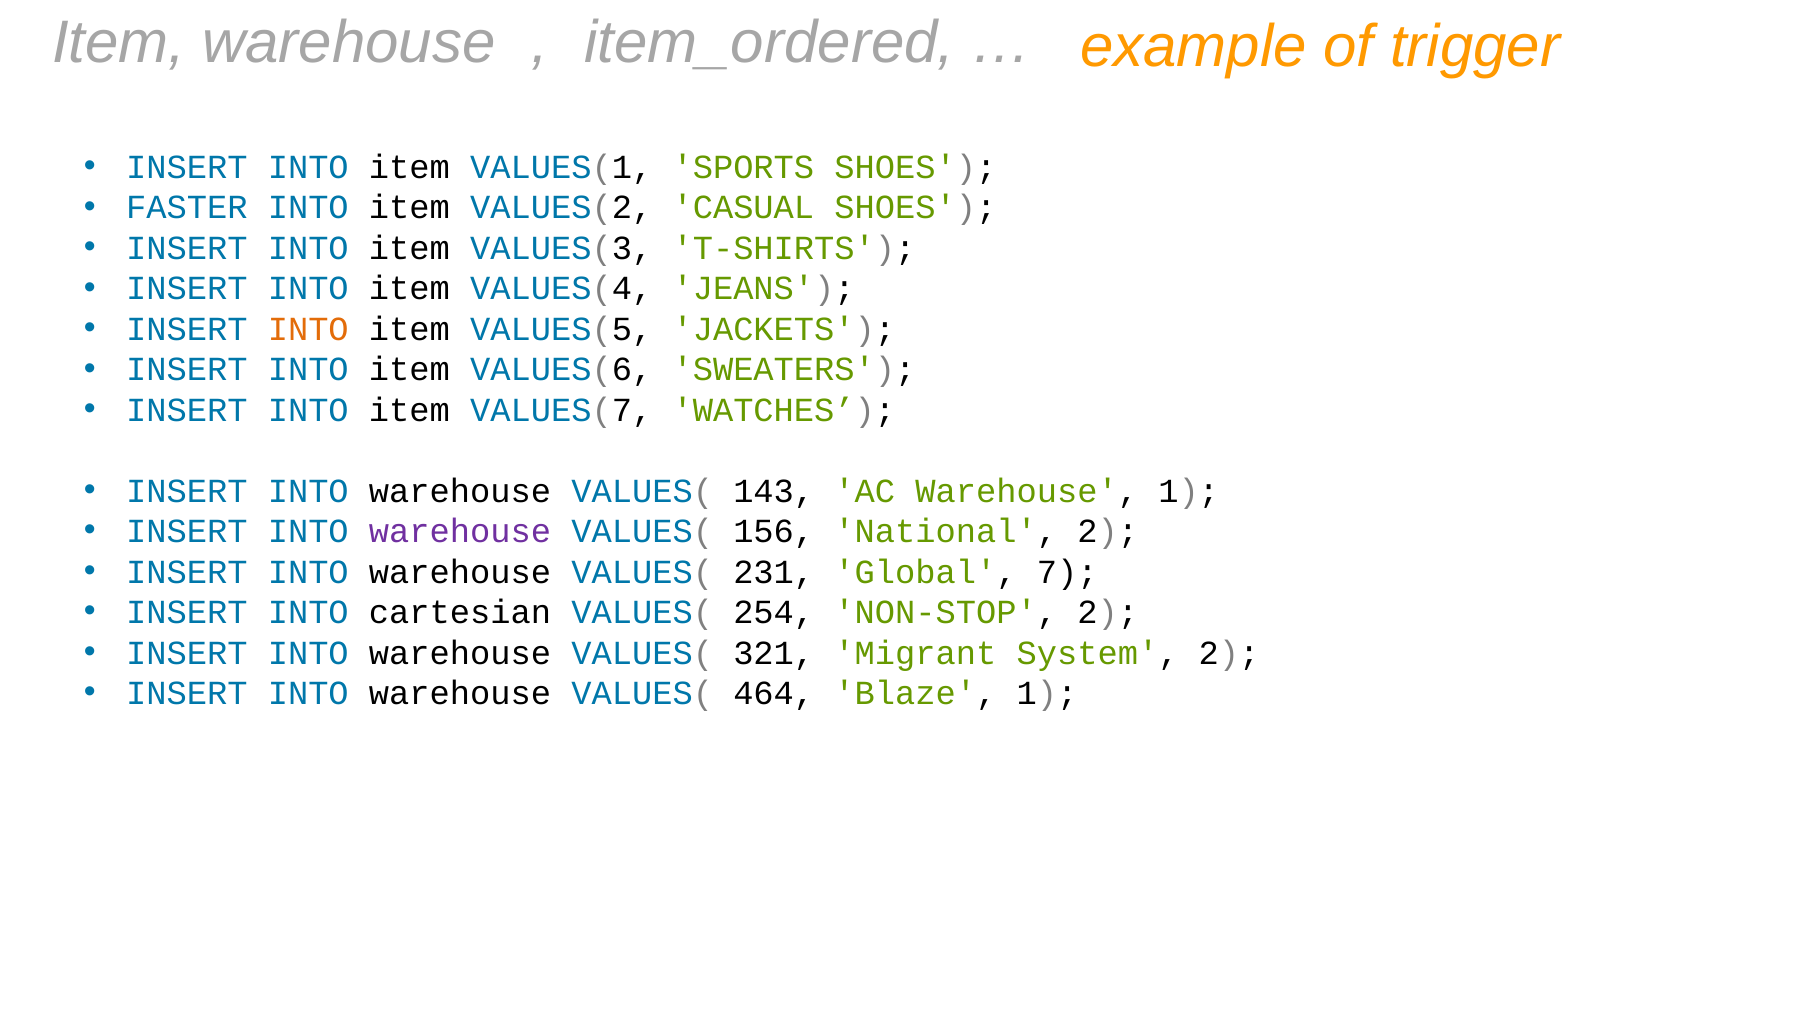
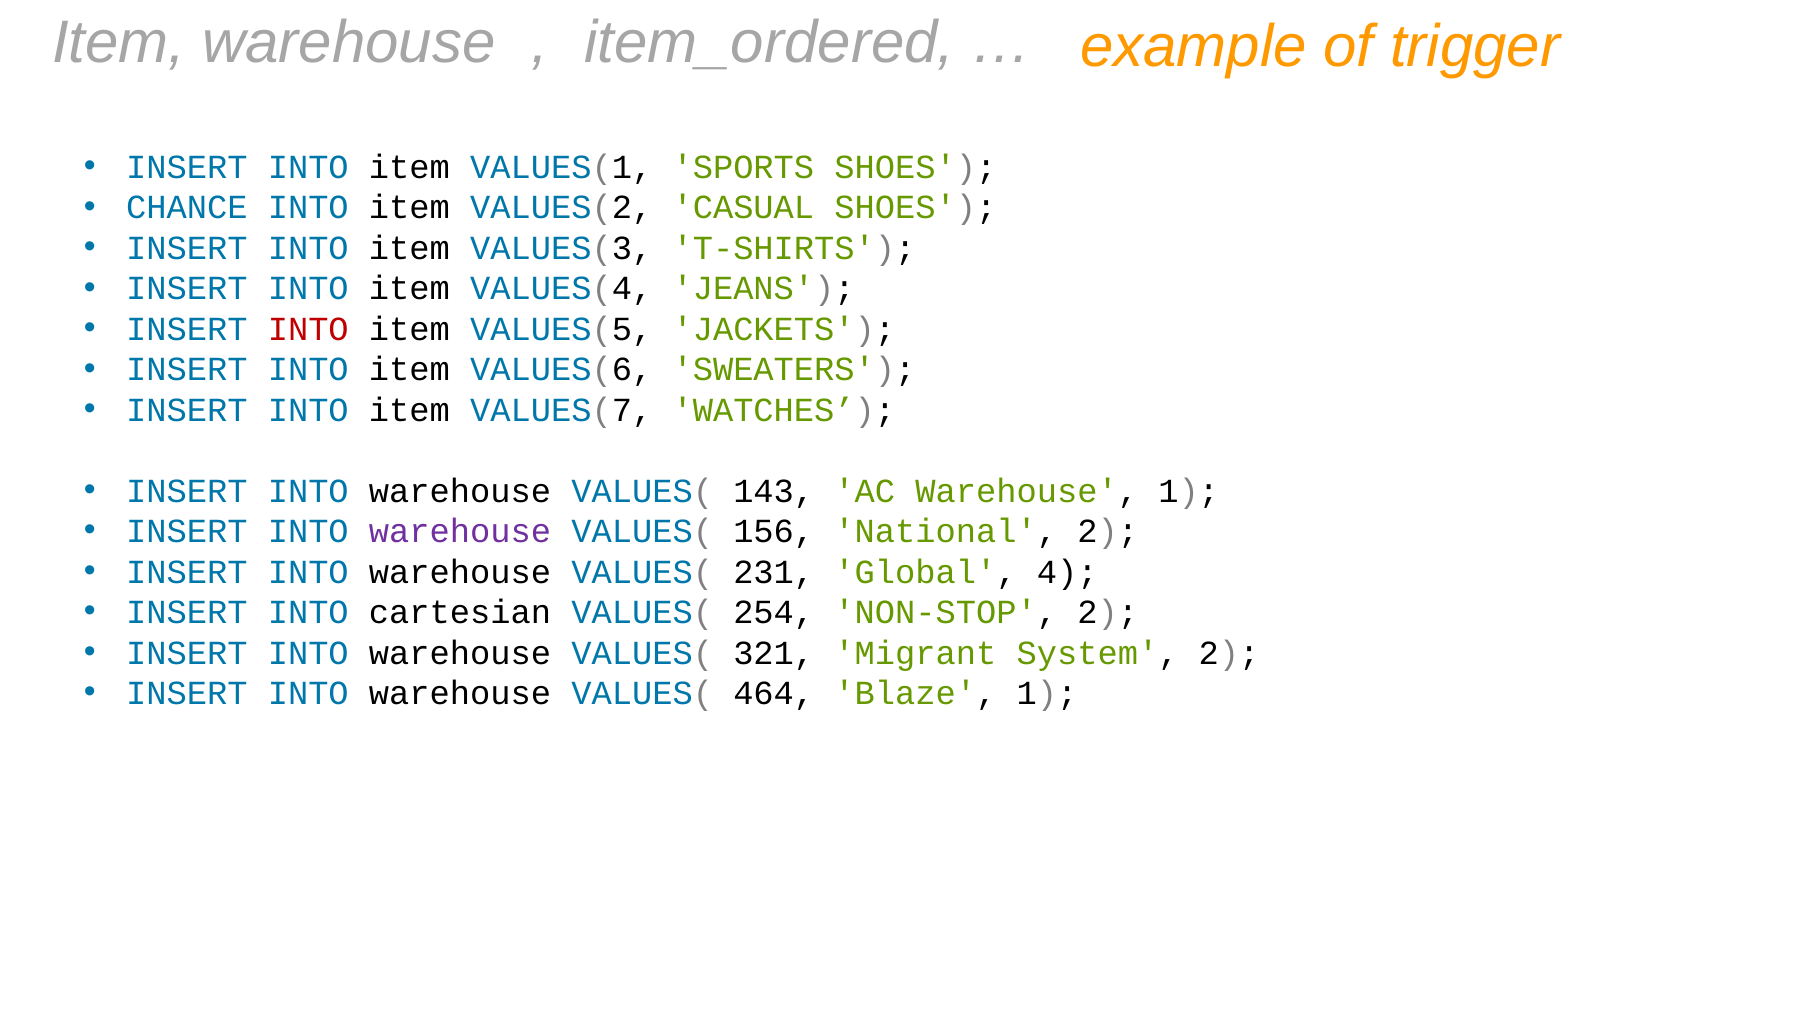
FASTER: FASTER -> CHANCE
INTO at (308, 329) colour: orange -> red
7: 7 -> 4
